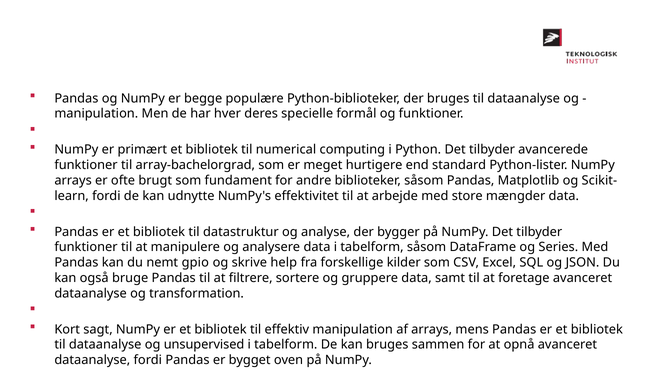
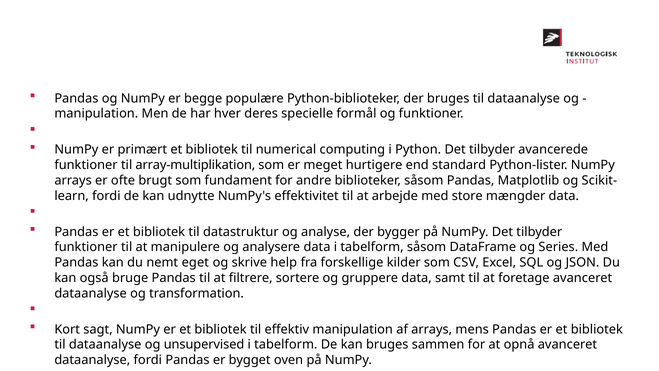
array-bachelorgrad: array-bachelorgrad -> array-multiplikation
gpio: gpio -> eget
